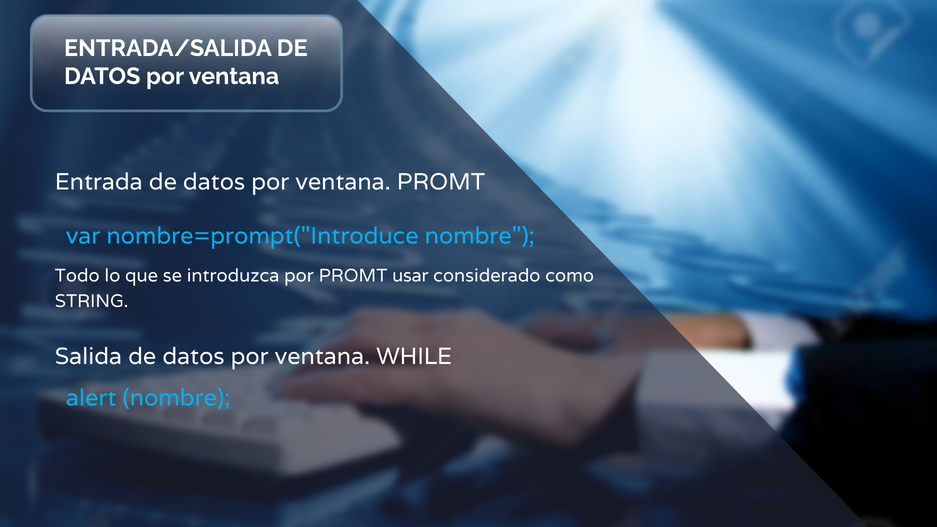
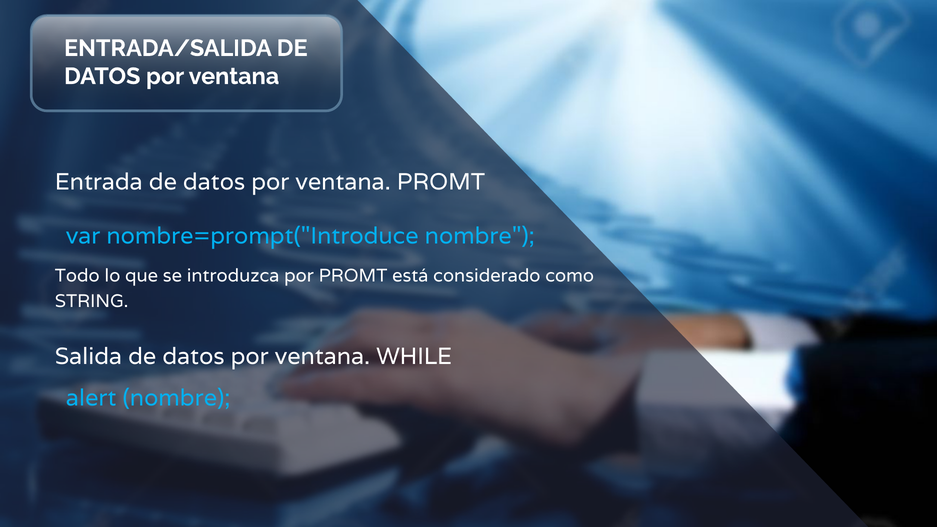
usar: usar -> está
